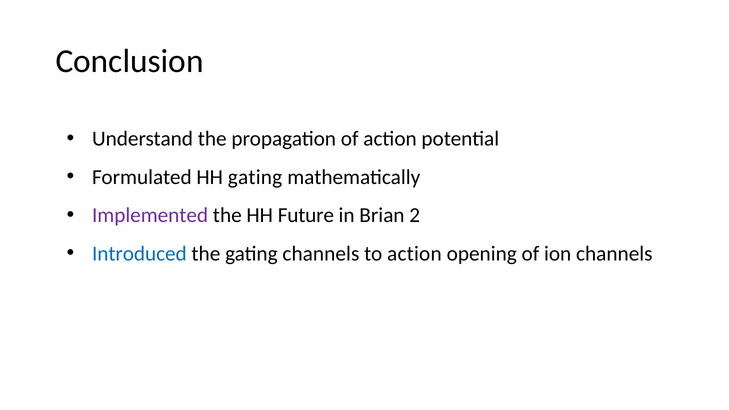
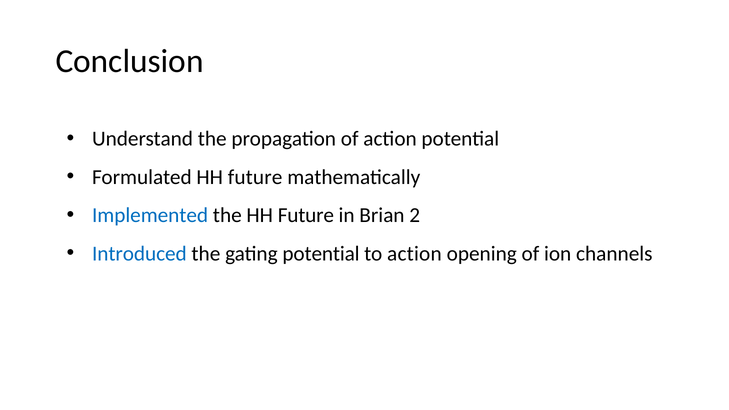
Formulated HH gating: gating -> future
Implemented colour: purple -> blue
gating channels: channels -> potential
